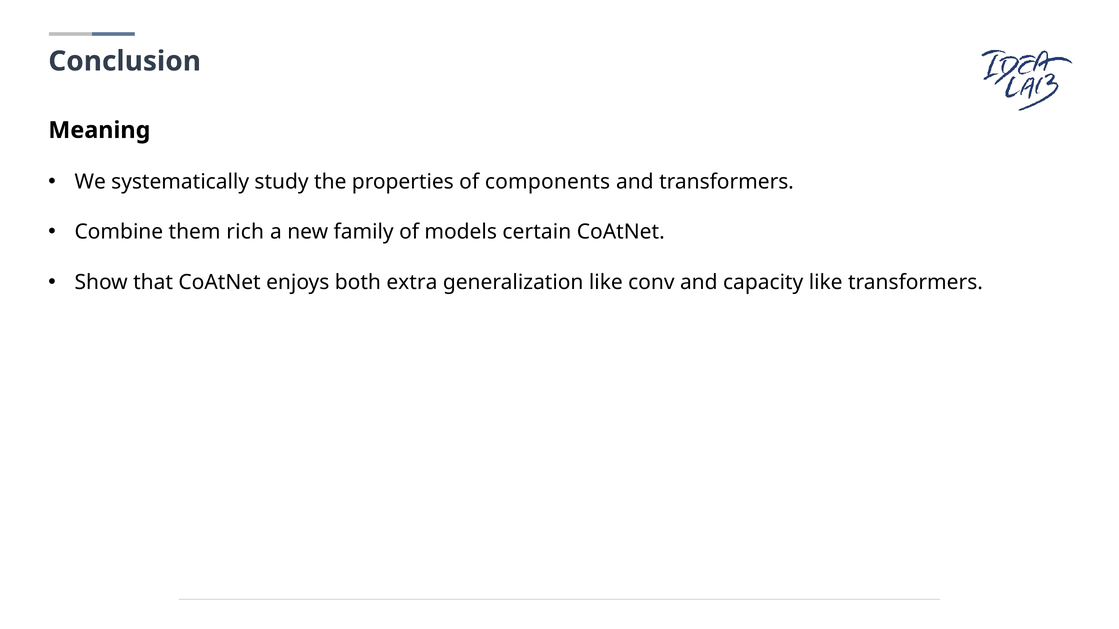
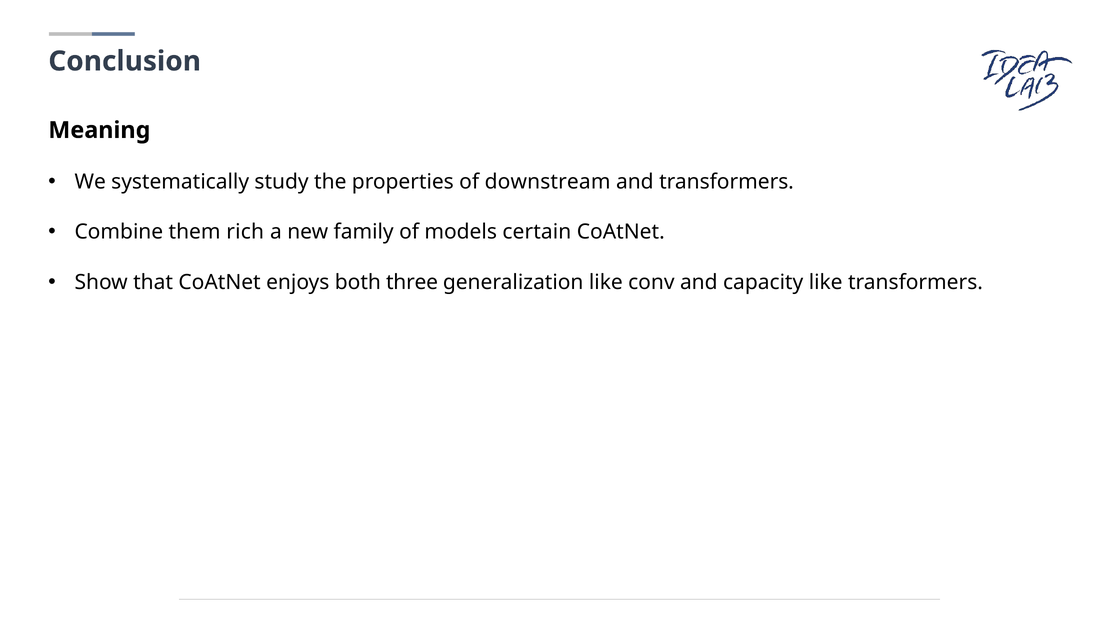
components: components -> downstream
extra: extra -> three
